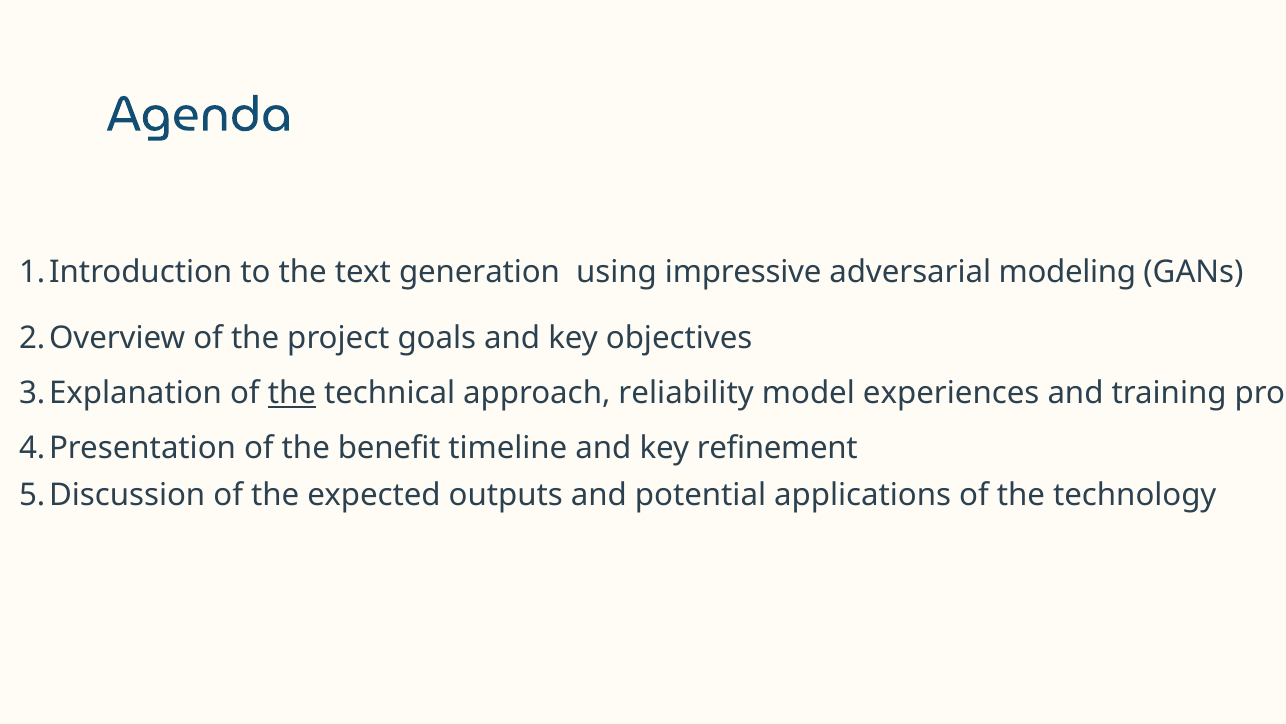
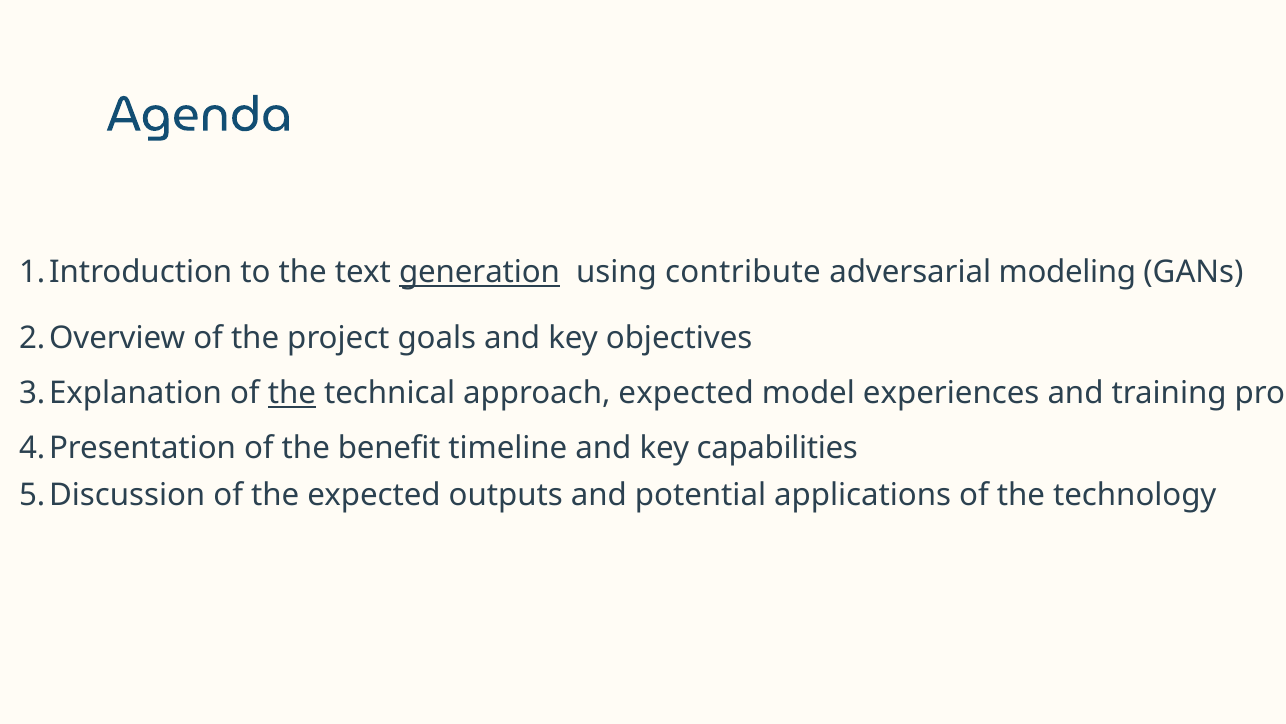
generation underline: none -> present
impressive: impressive -> contribute
approach reliability: reliability -> expected
refinement: refinement -> capabilities
